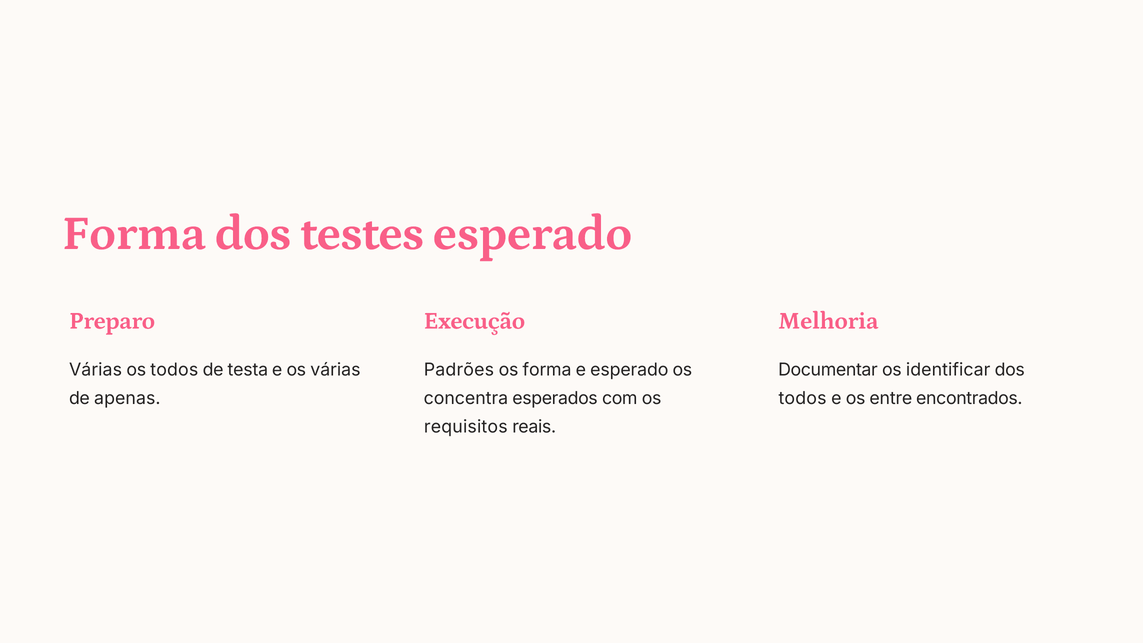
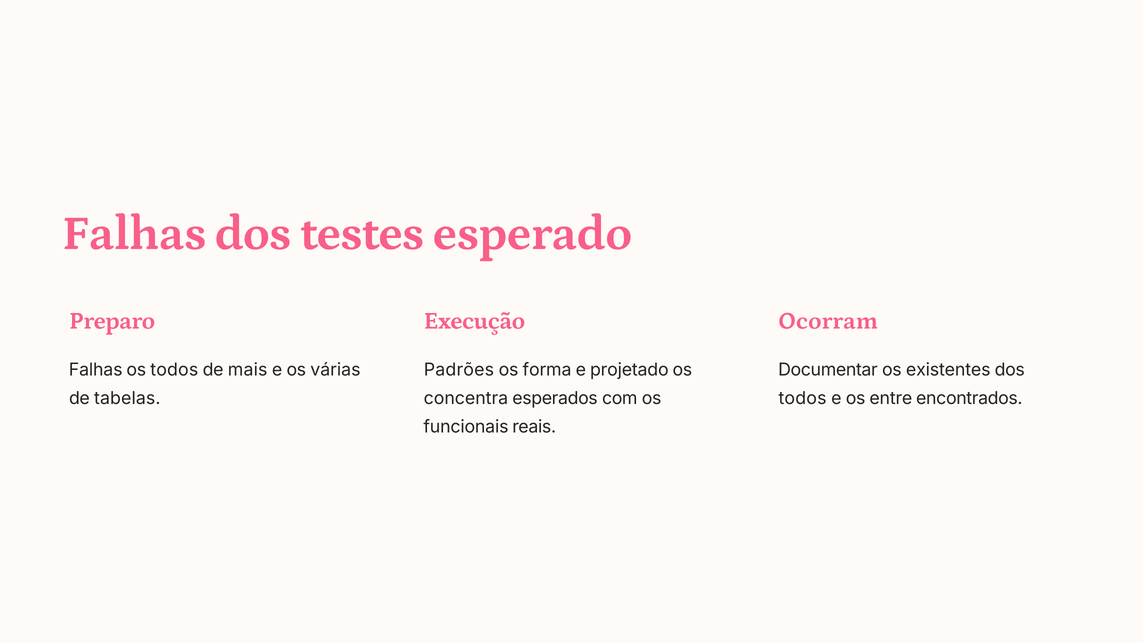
Forma at (134, 233): Forma -> Falhas
Melhoria: Melhoria -> Ocorram
Várias at (96, 370): Várias -> Falhas
testa: testa -> mais
e esperado: esperado -> projetado
identificar: identificar -> existentes
apenas: apenas -> tabelas
requisitos: requisitos -> funcionais
